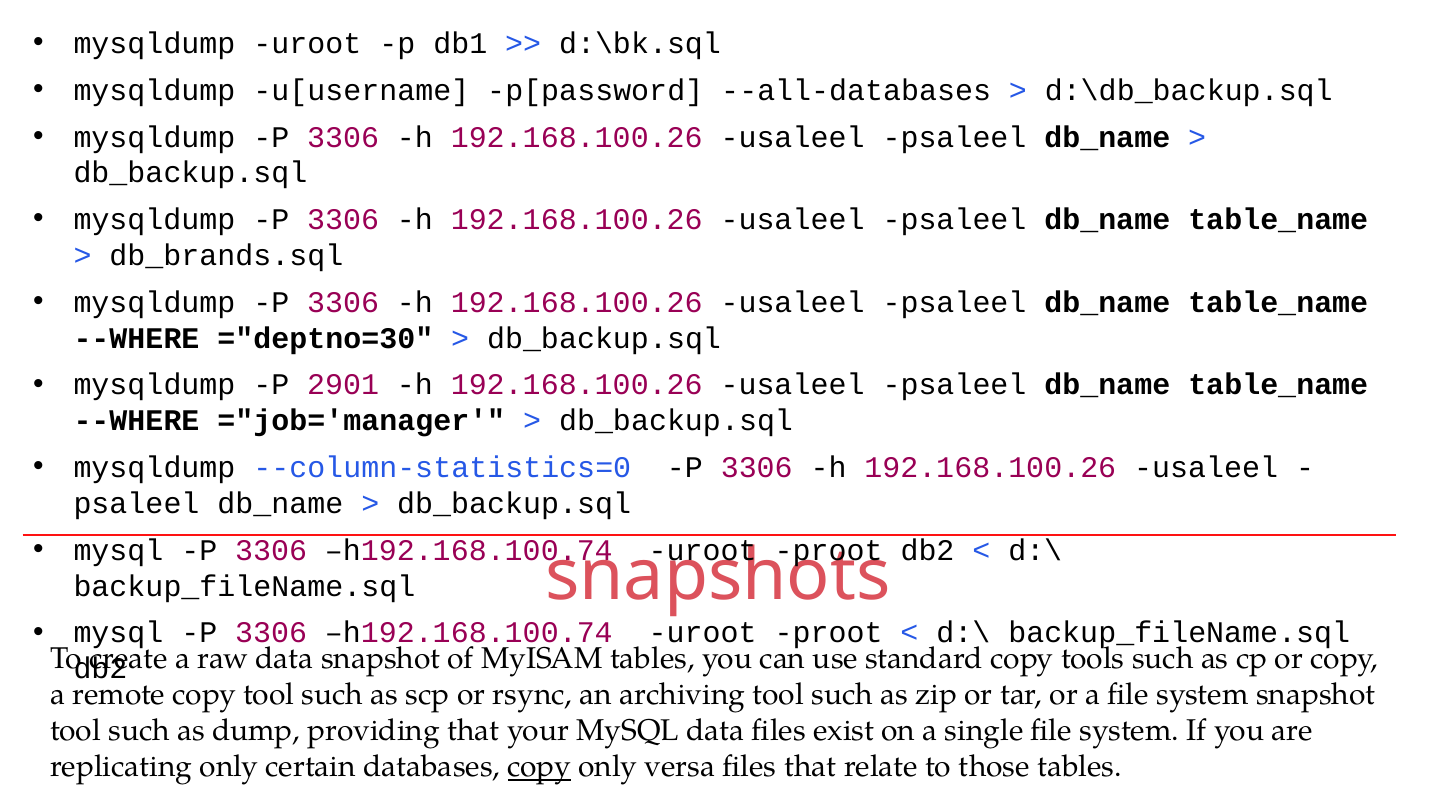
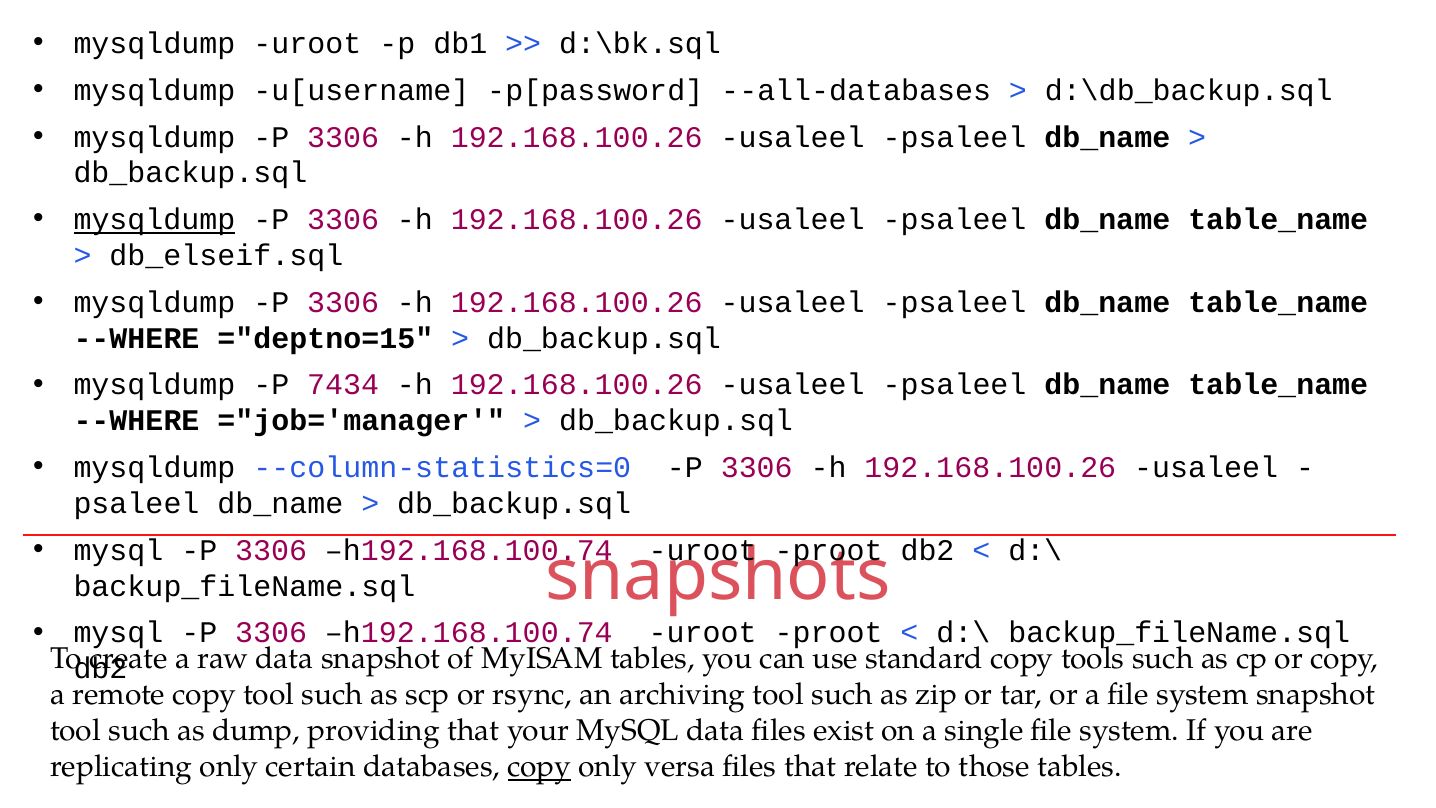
mysqldump at (154, 220) underline: none -> present
db_brands.sql: db_brands.sql -> db_elseif.sql
="deptno=30: ="deptno=30 -> ="deptno=15
2901: 2901 -> 7434
